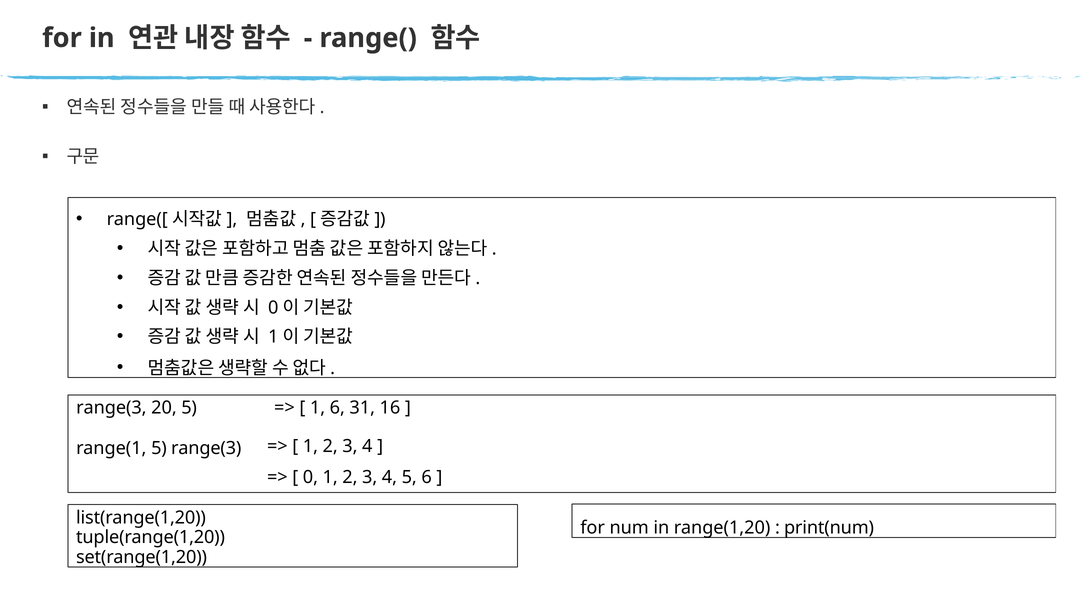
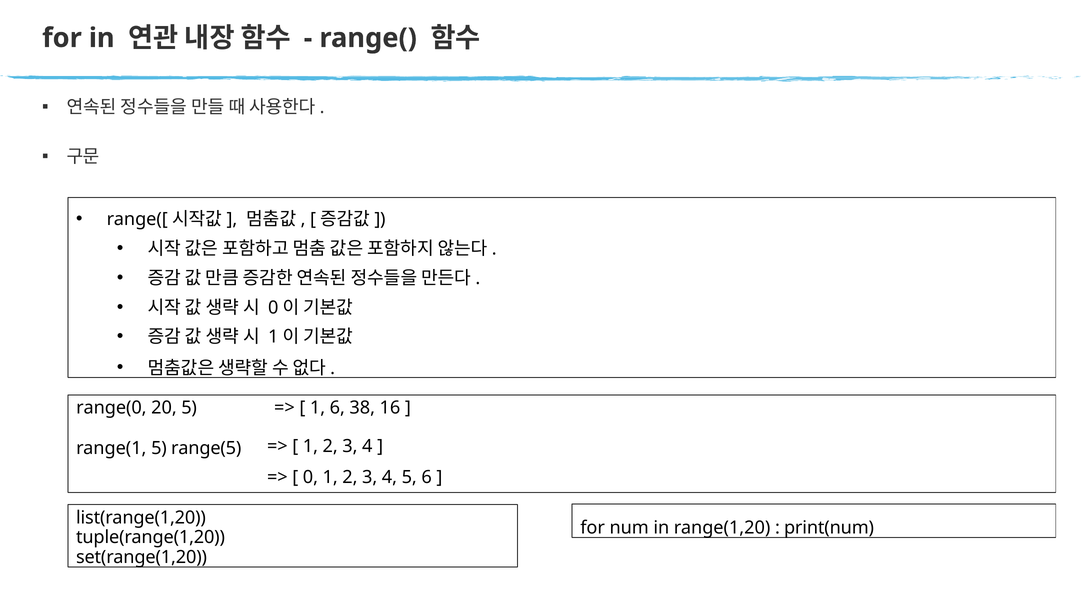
range(3 at (111, 408): range(3 -> range(0
31: 31 -> 38
5 range(3: range(3 -> range(5
